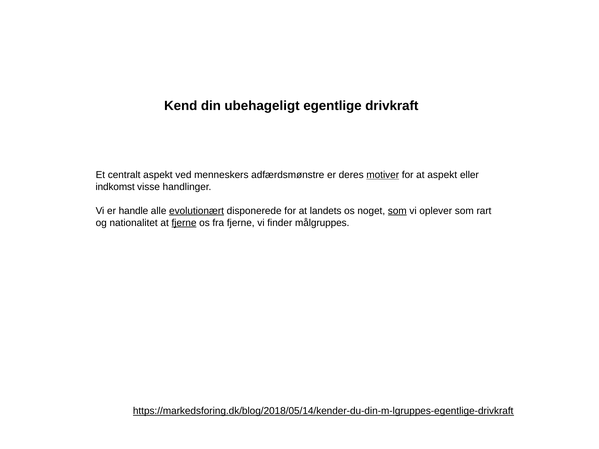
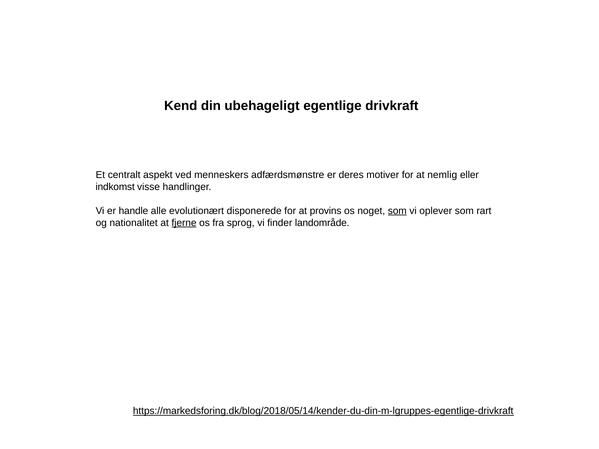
motiver underline: present -> none
at aspekt: aspekt -> nemlig
evolutionært underline: present -> none
landets: landets -> provins
fra fjerne: fjerne -> sprog
målgruppes: målgruppes -> landområde
